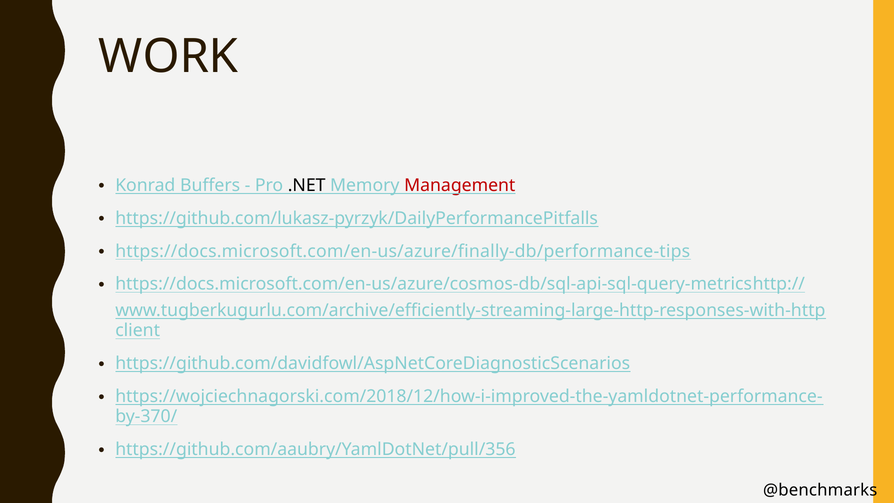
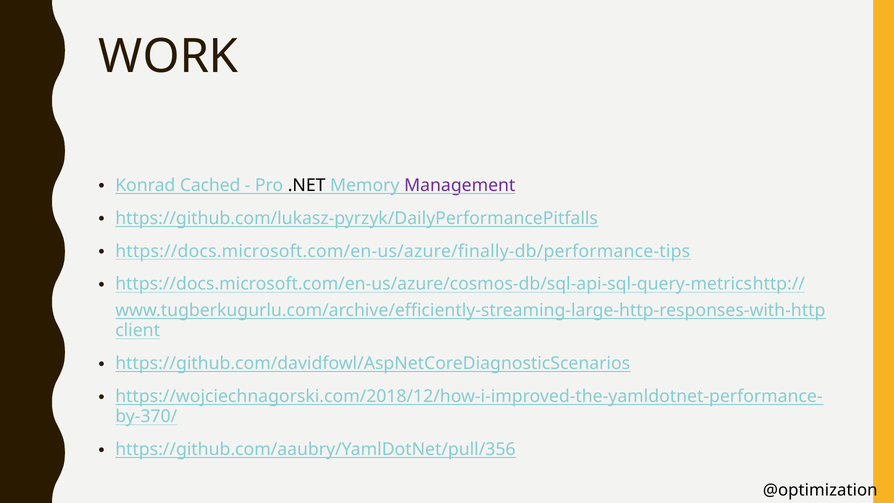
Buffers: Buffers -> Cached
Management colour: red -> purple
@benchmarks: @benchmarks -> @optimization
